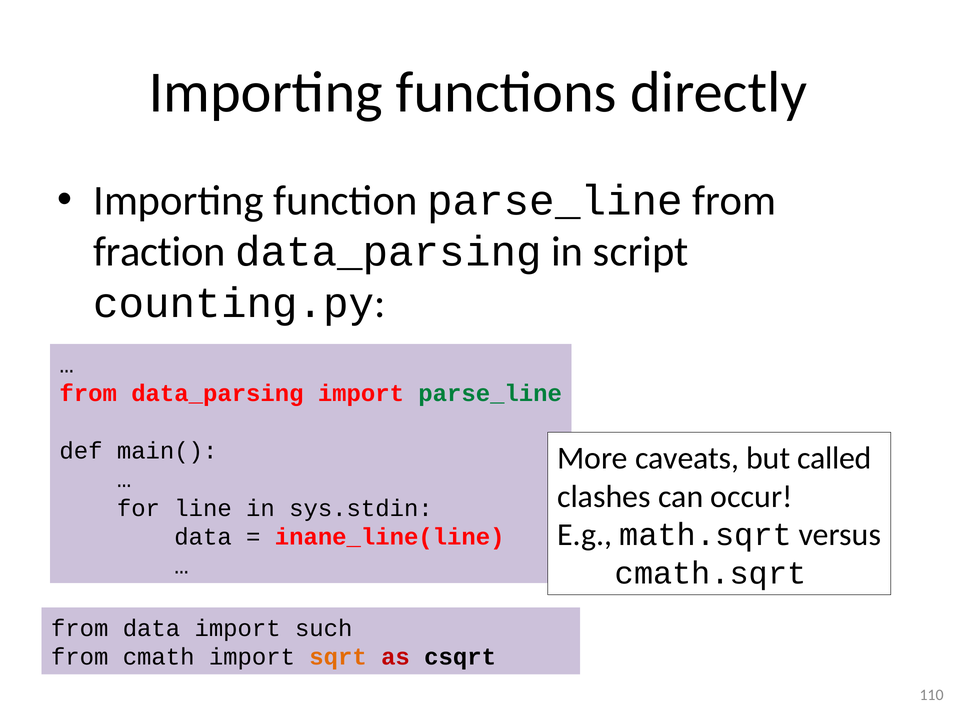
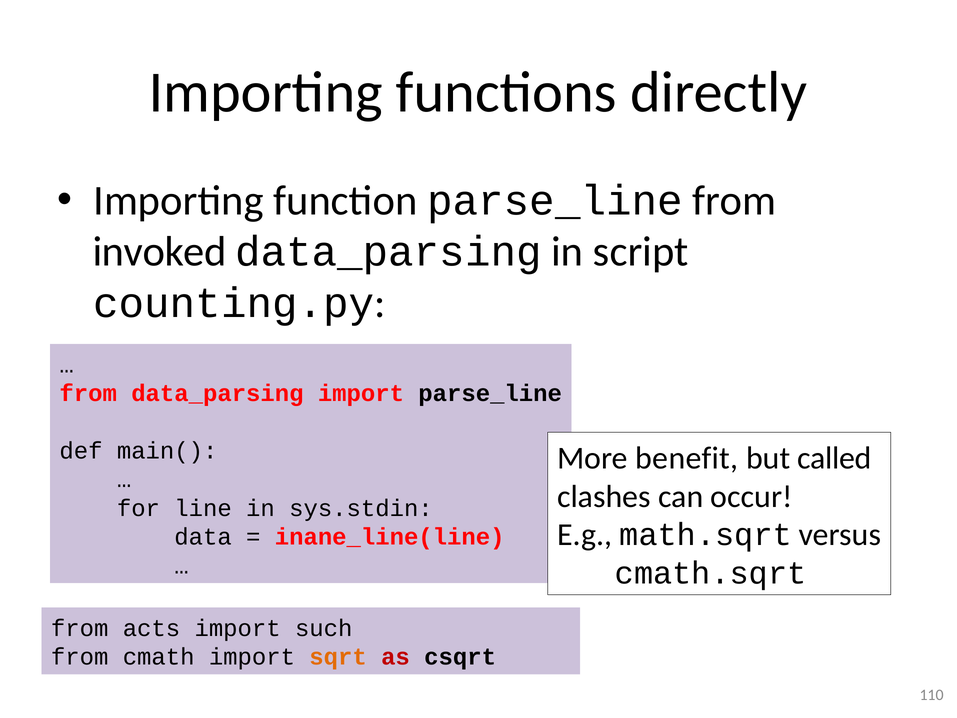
fraction: fraction -> invoked
parse_line at (490, 393) colour: green -> black
caveats: caveats -> benefit
from data: data -> acts
